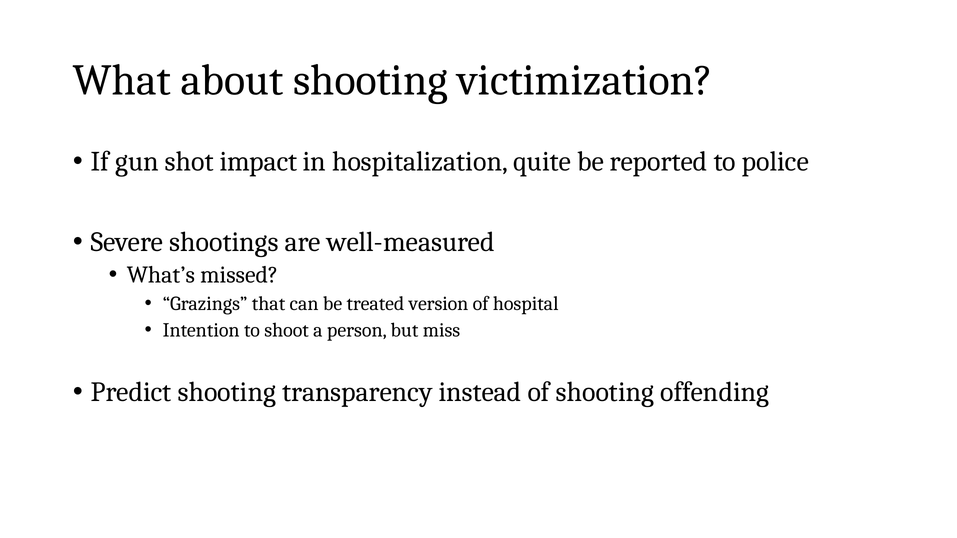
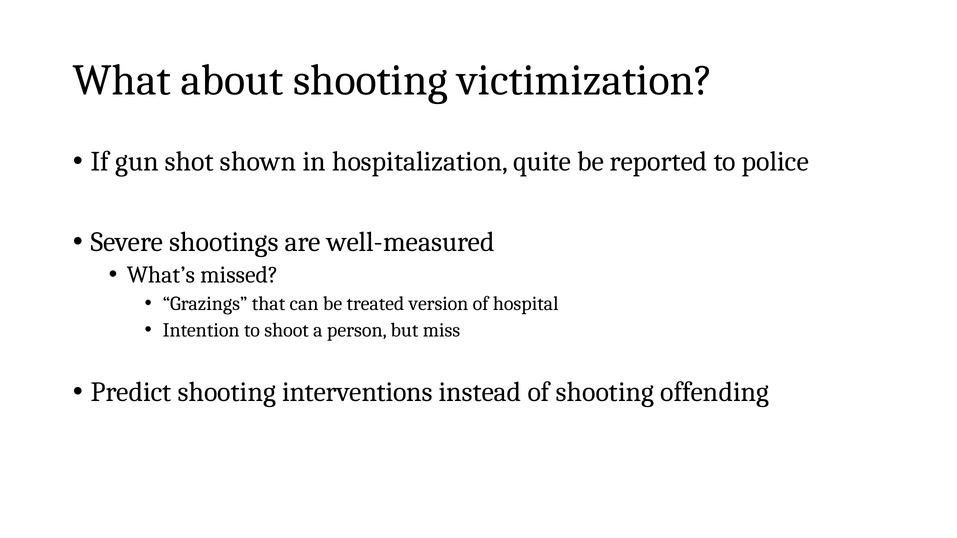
impact: impact -> shown
transparency: transparency -> interventions
